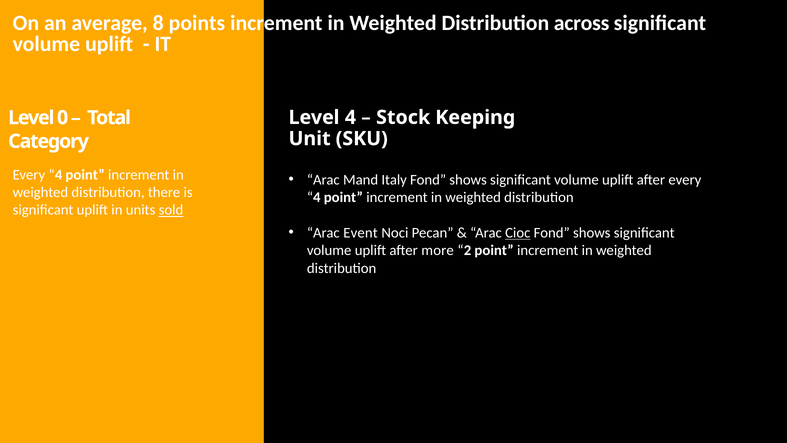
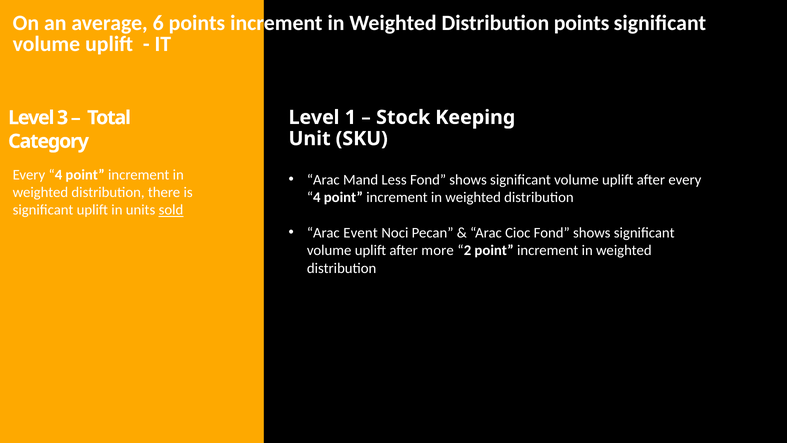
8: 8 -> 6
Distribution across: across -> points
Level 4: 4 -> 1
0: 0 -> 3
Italy: Italy -> Less
Cioc underline: present -> none
